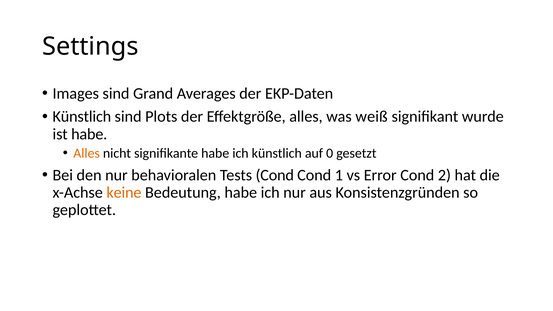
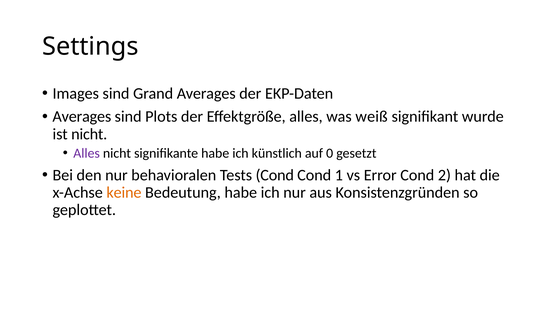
Künstlich at (82, 117): Künstlich -> Averages
ist habe: habe -> nicht
Alles at (87, 153) colour: orange -> purple
